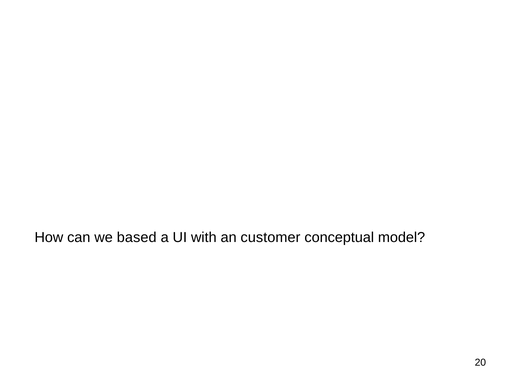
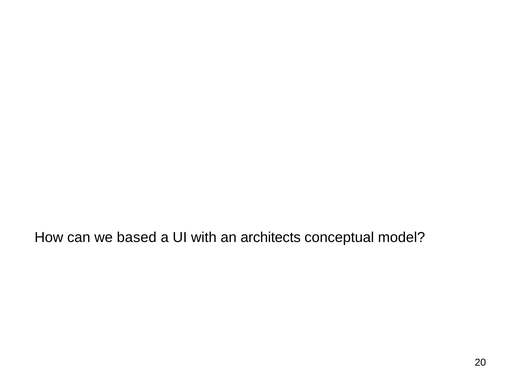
customer: customer -> architects
